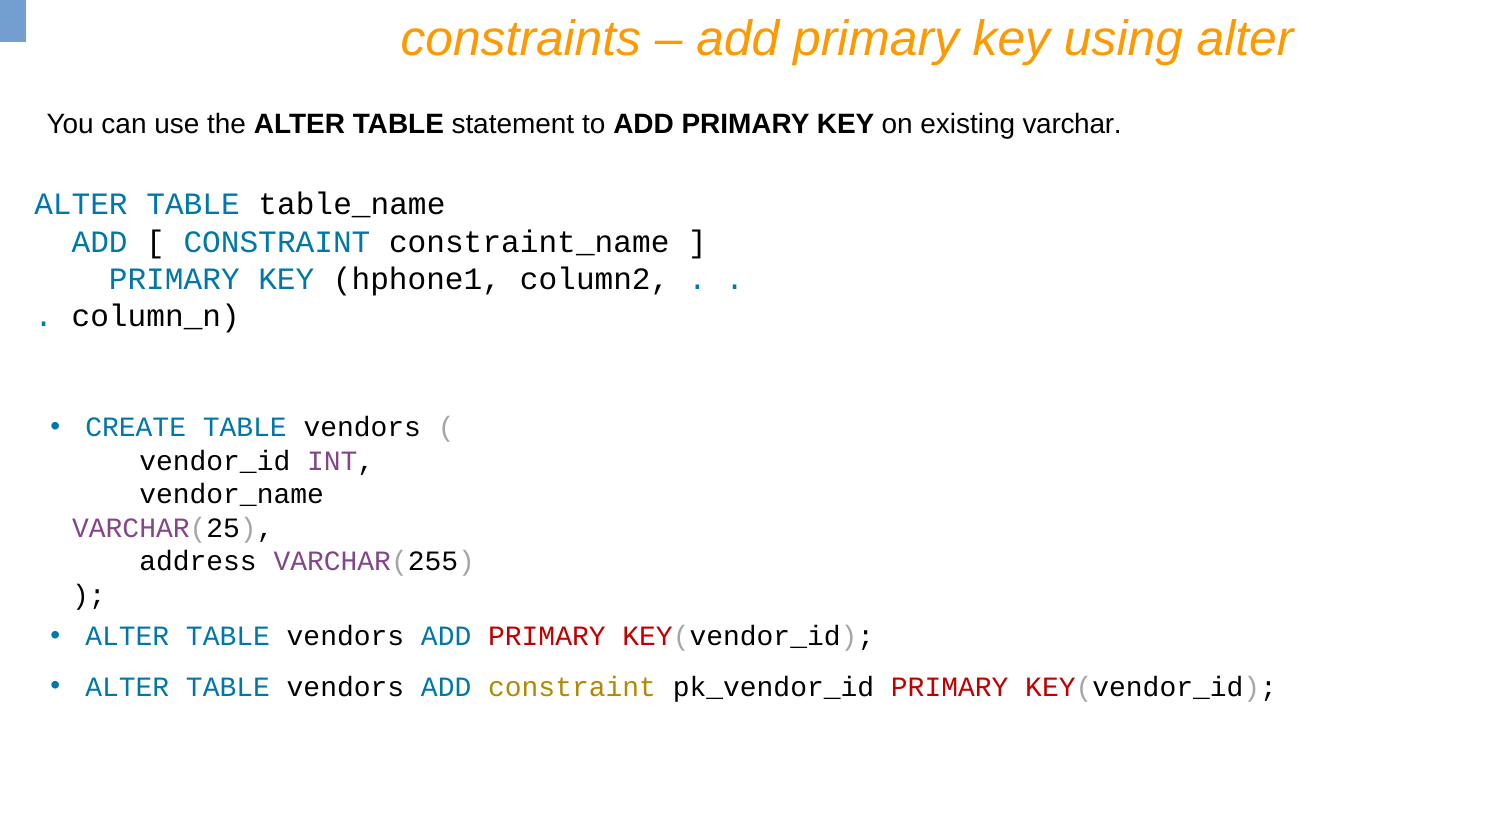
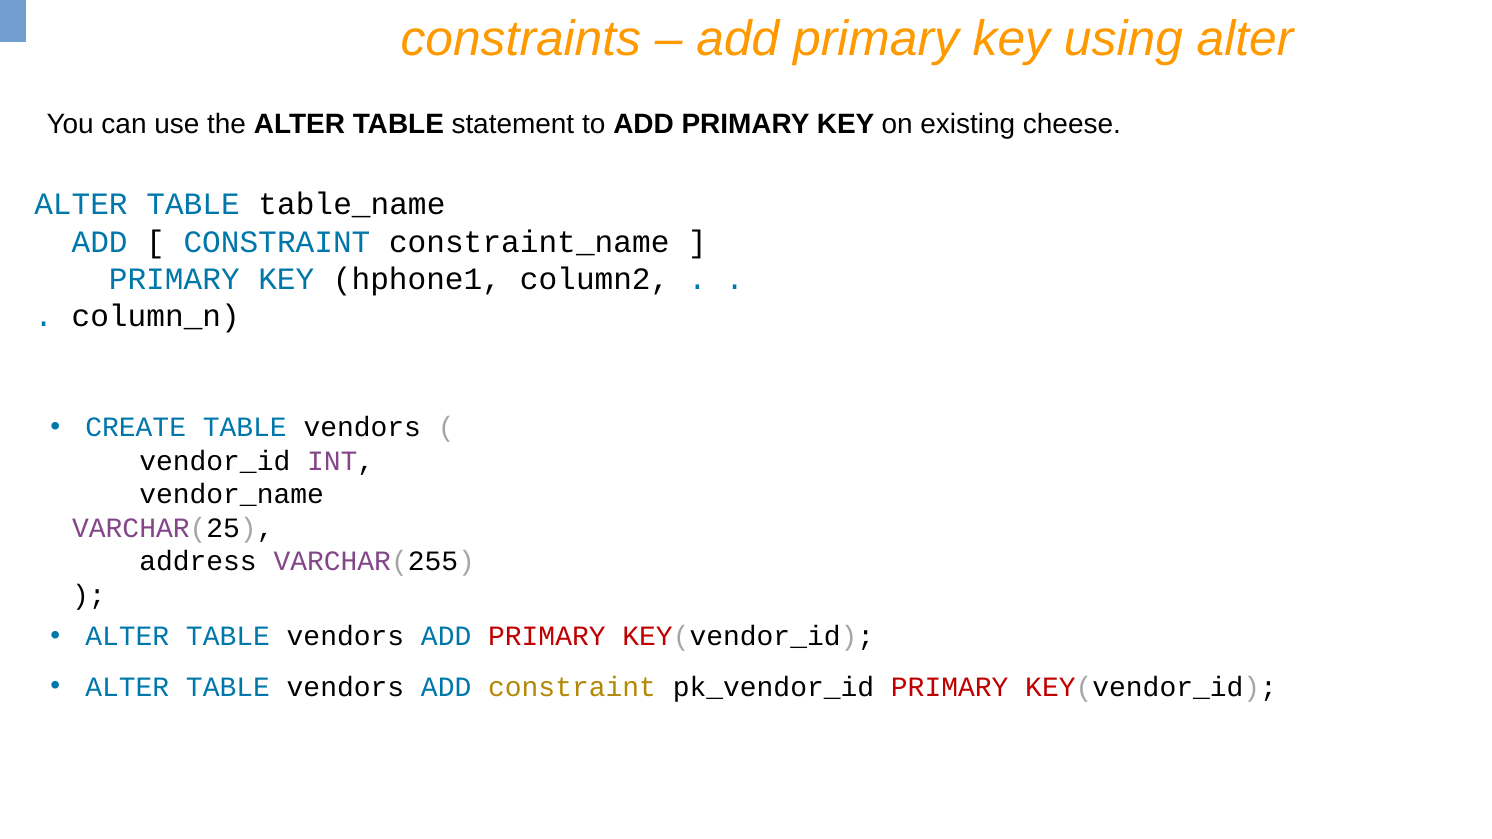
varchar: varchar -> cheese
